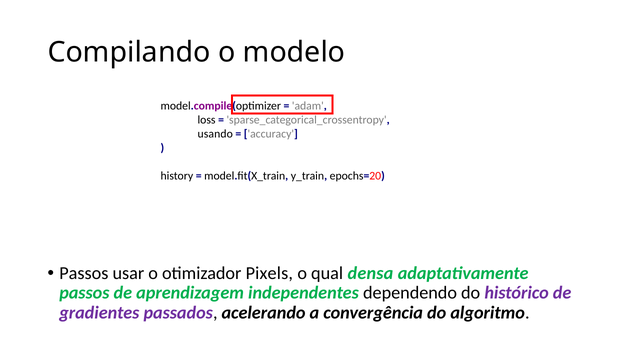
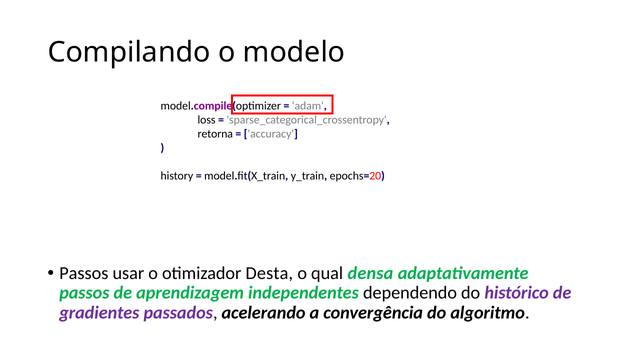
usando: usando -> retorna
Pixels: Pixels -> Desta
